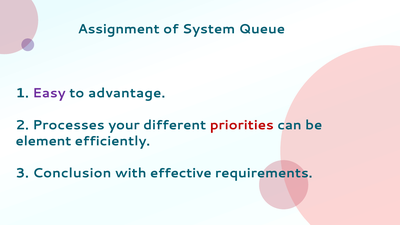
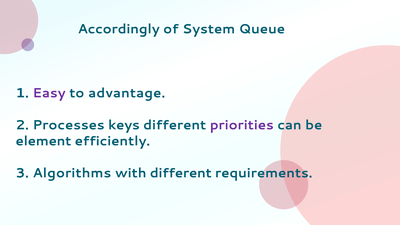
Assignment: Assignment -> Accordingly
your: your -> keys
priorities colour: red -> purple
Conclusion: Conclusion -> Algorithms
with effective: effective -> different
